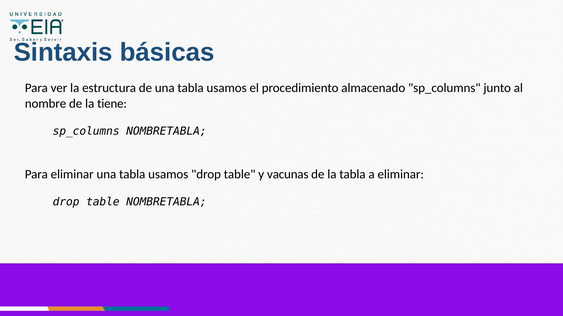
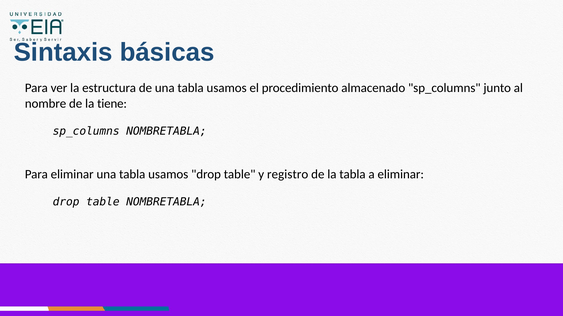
vacunas: vacunas -> registro
